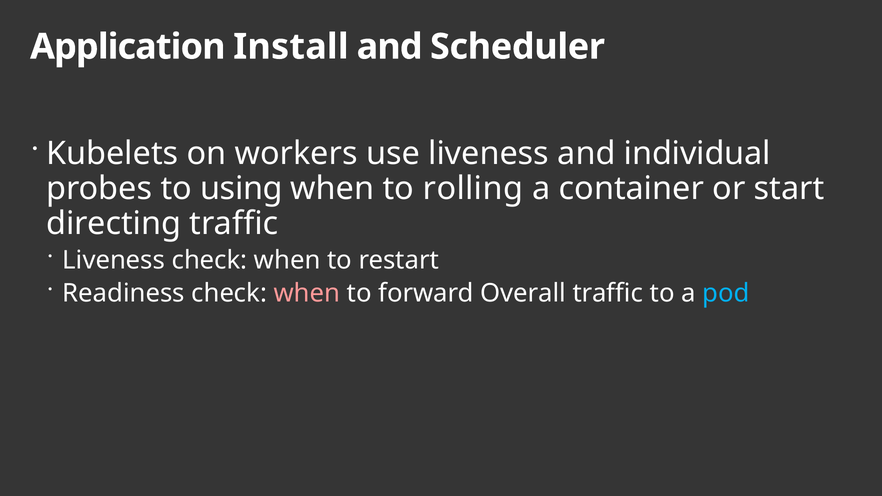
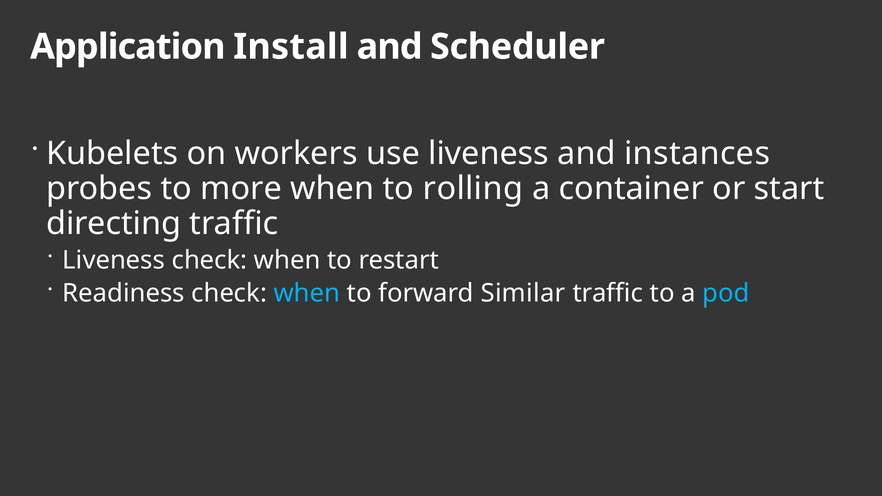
individual: individual -> instances
using: using -> more
when at (307, 293) colour: pink -> light blue
Overall: Overall -> Similar
